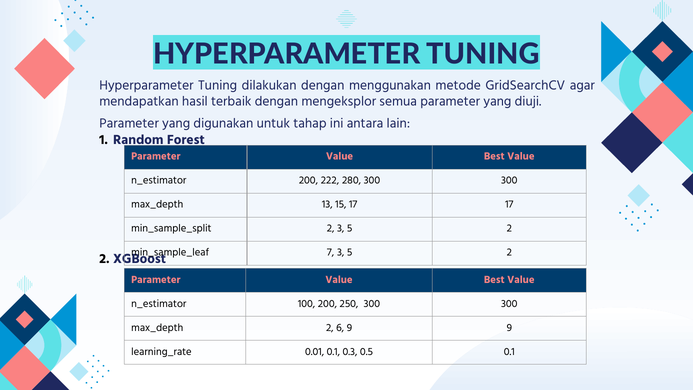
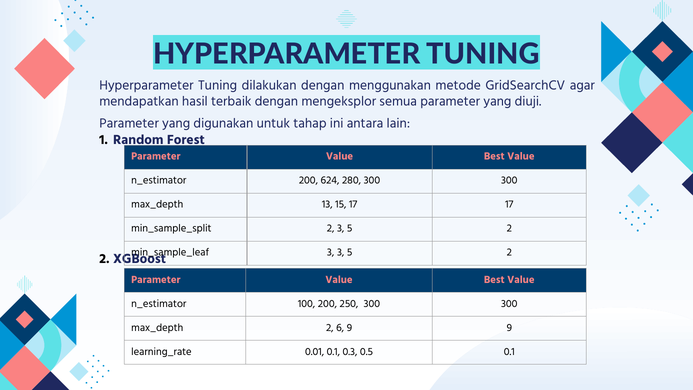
222: 222 -> 624
7 at (331, 252): 7 -> 3
